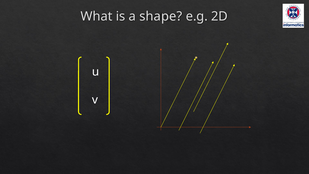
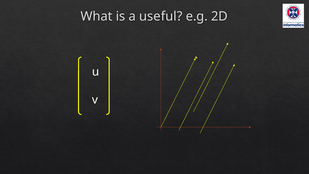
shape: shape -> useful
